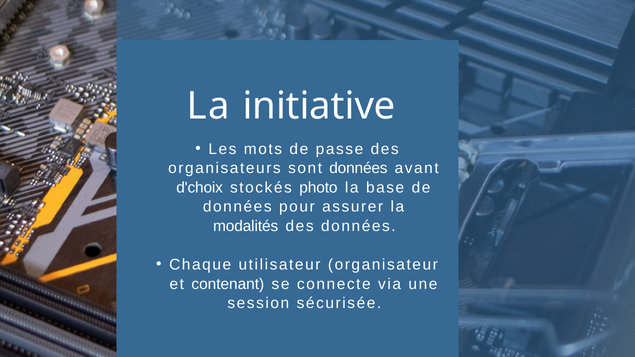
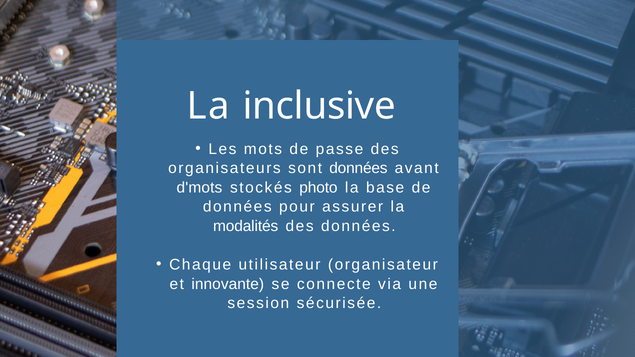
initiative: initiative -> inclusive
d'choix: d'choix -> d'mots
contenant: contenant -> innovante
